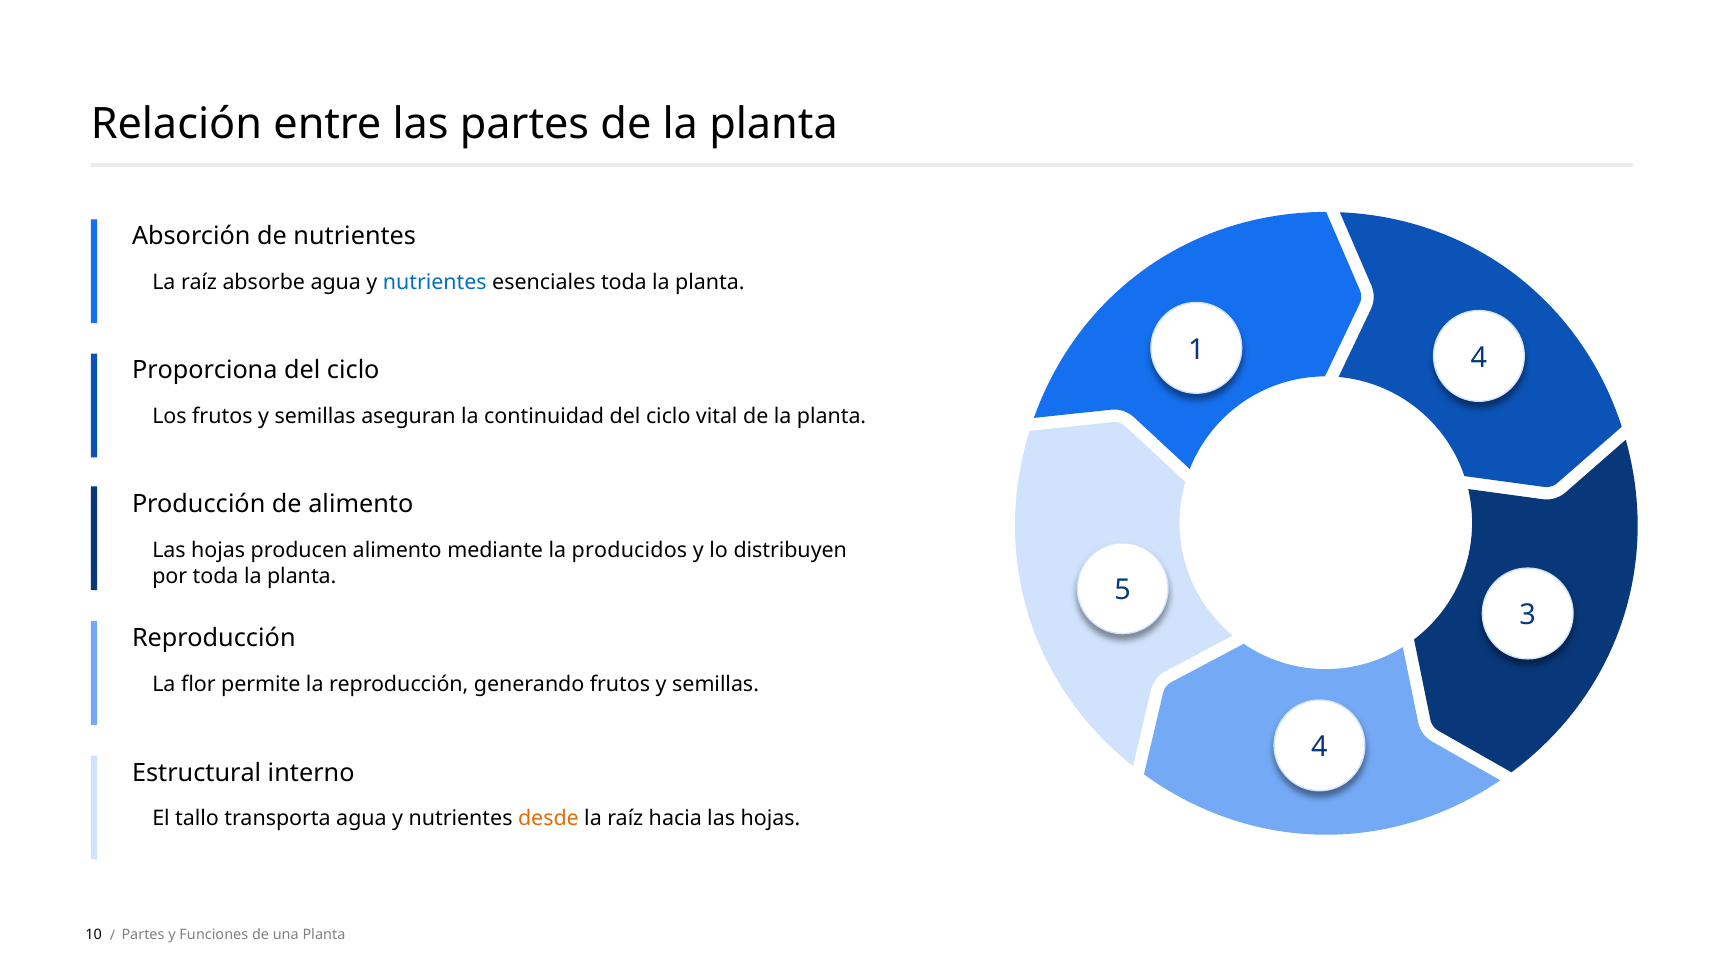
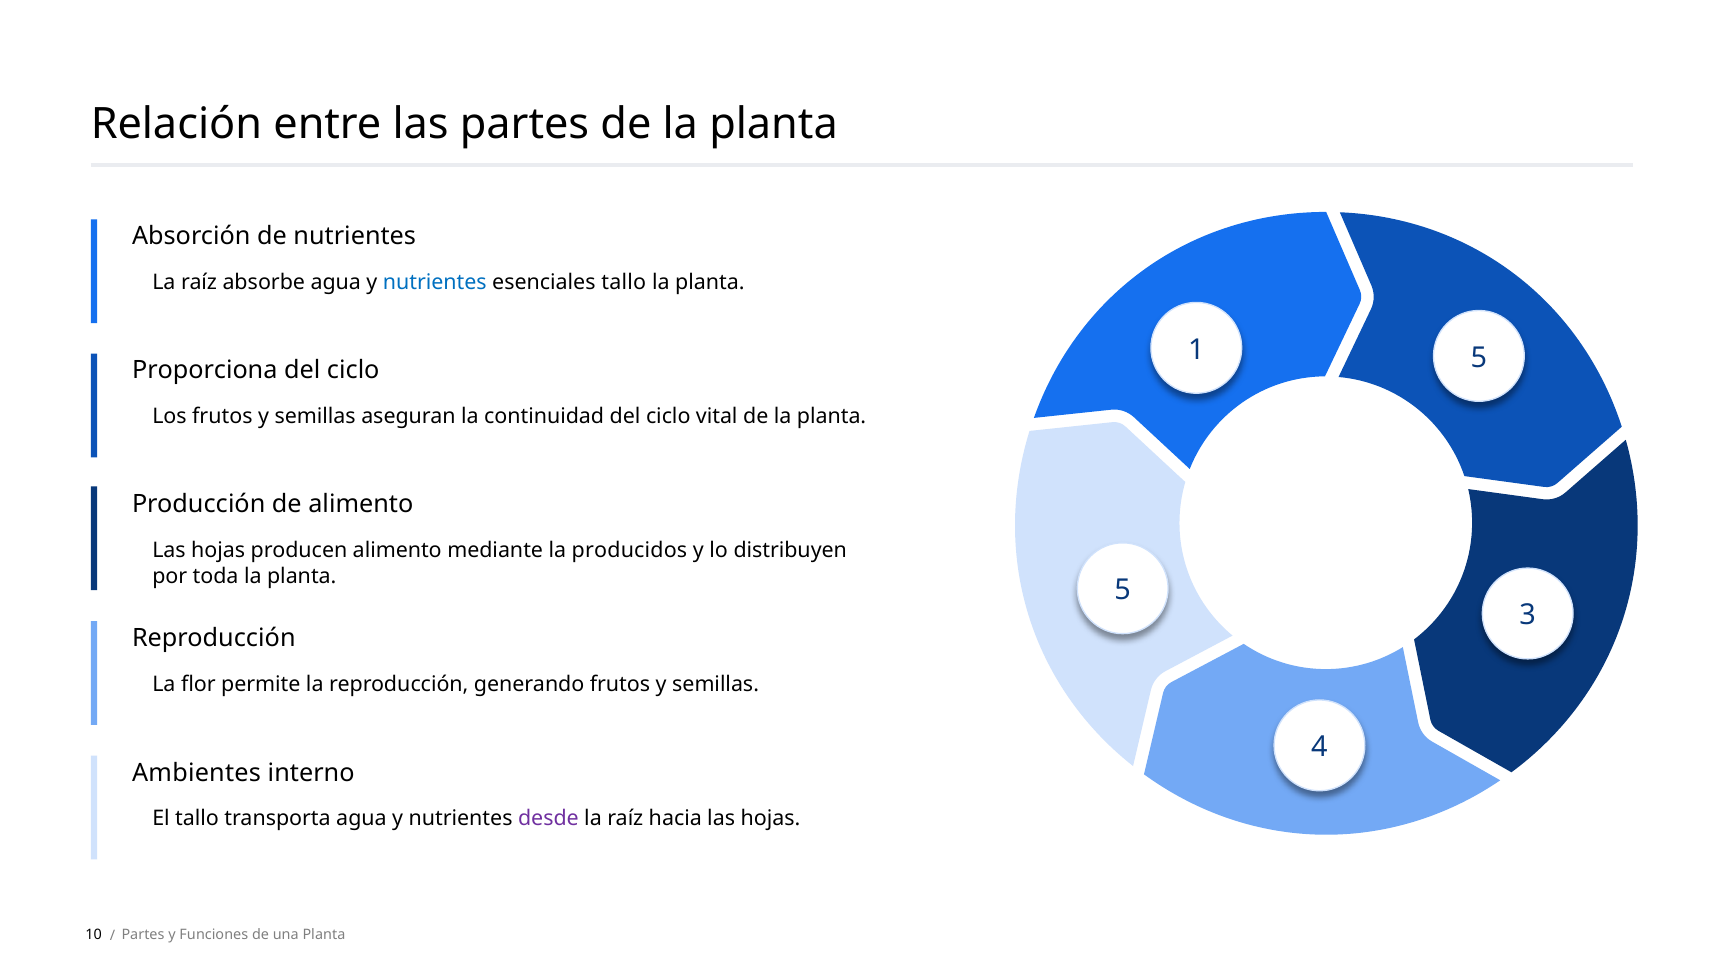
esenciales toda: toda -> tallo
1 4: 4 -> 5
Estructural: Estructural -> Ambientes
desde colour: orange -> purple
